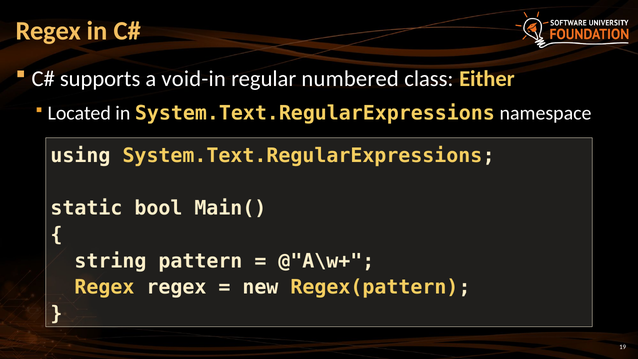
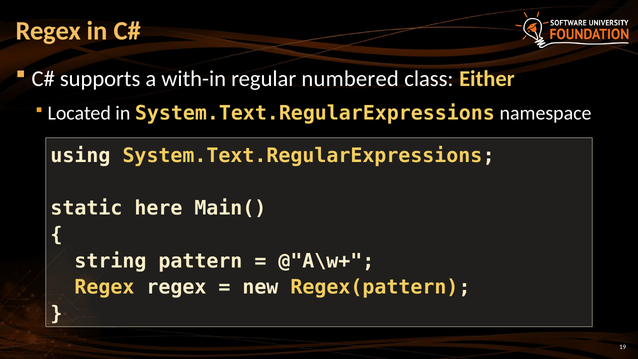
void-in: void-in -> with-in
bool: bool -> here
